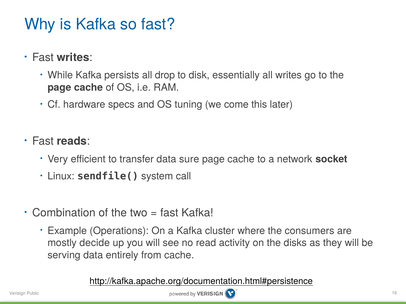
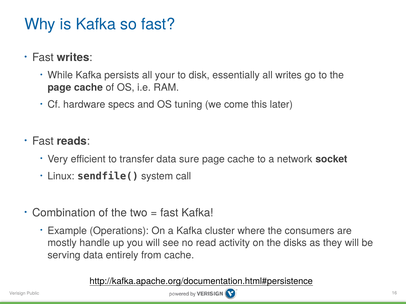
drop: drop -> your
decide: decide -> handle
